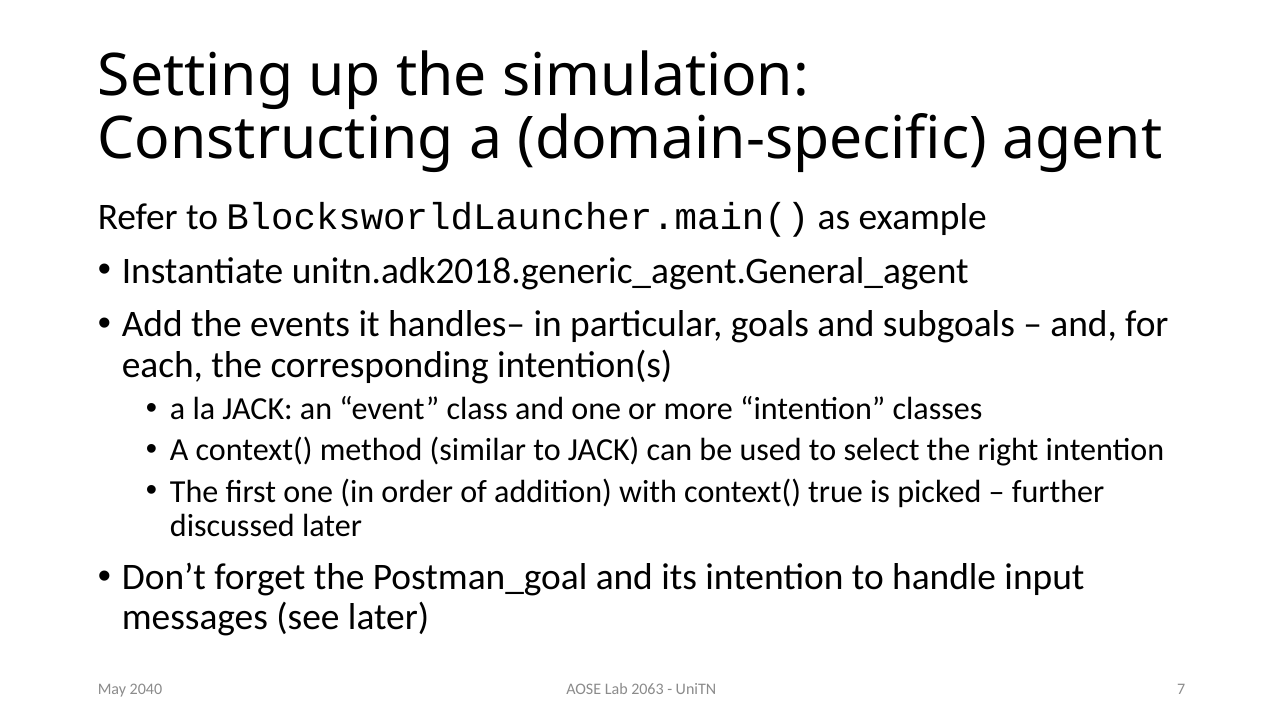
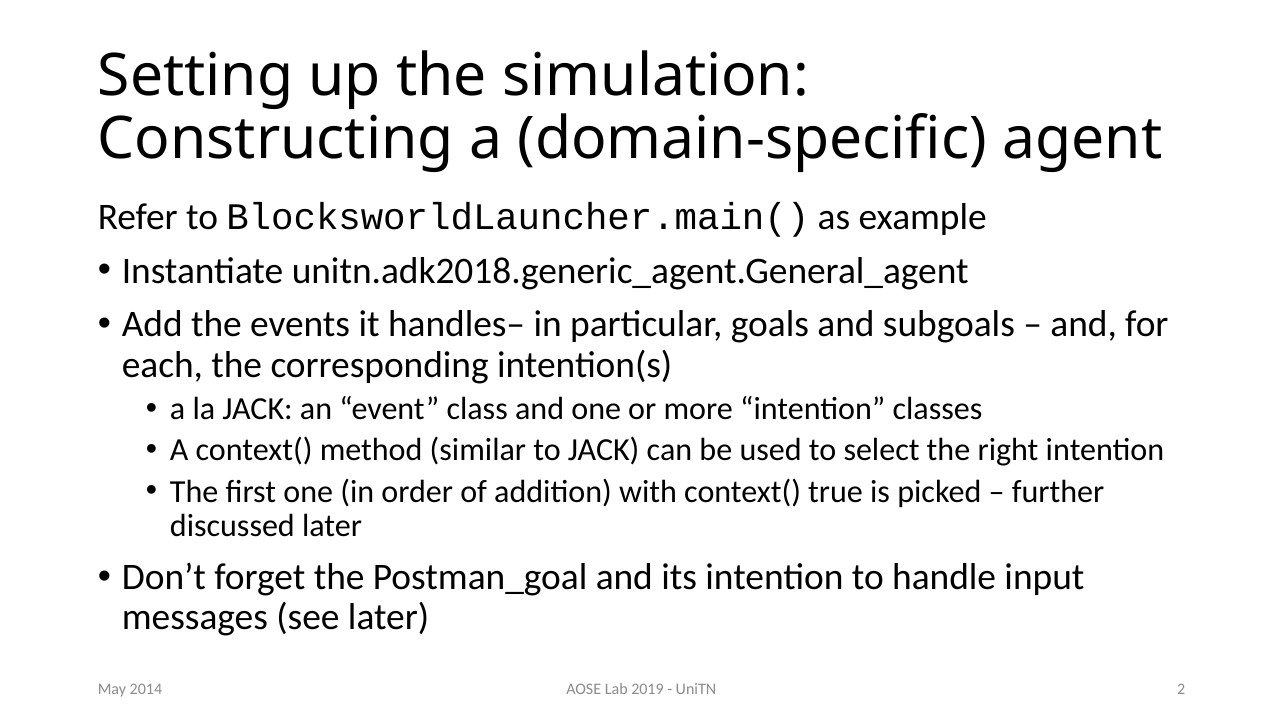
2063: 2063 -> 2019
7: 7 -> 2
2040: 2040 -> 2014
